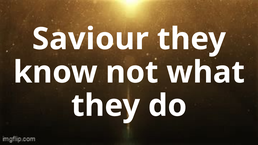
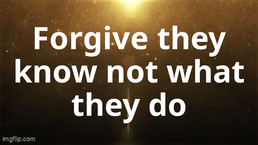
Saviour: Saviour -> Forgive
